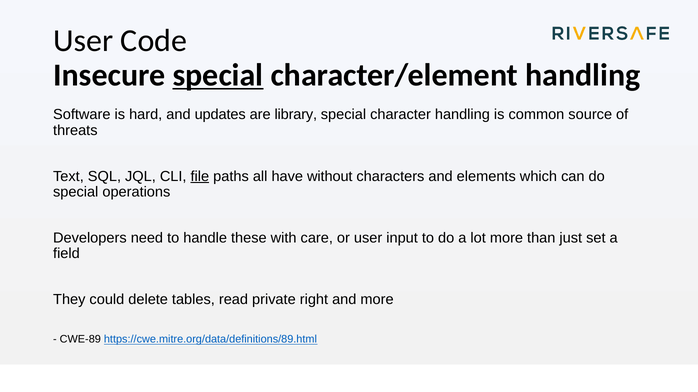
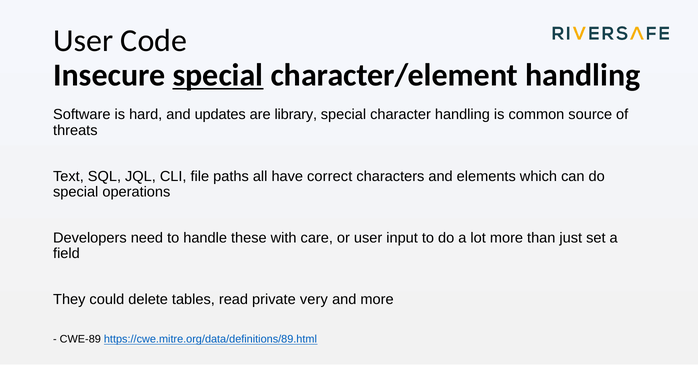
file underline: present -> none
without: without -> correct
right: right -> very
